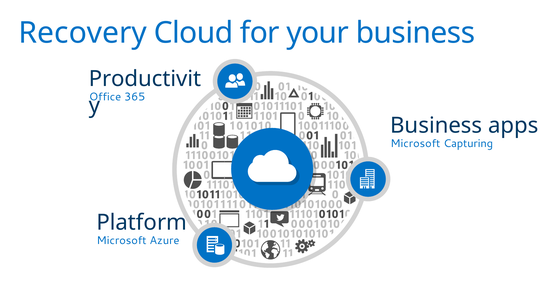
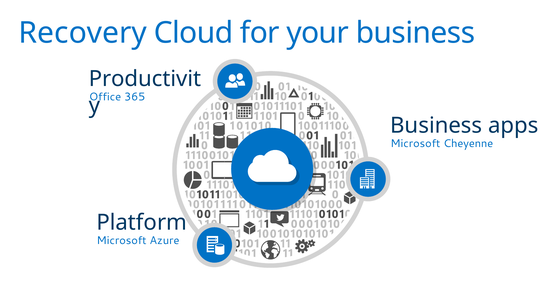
Capturing: Capturing -> Cheyenne
